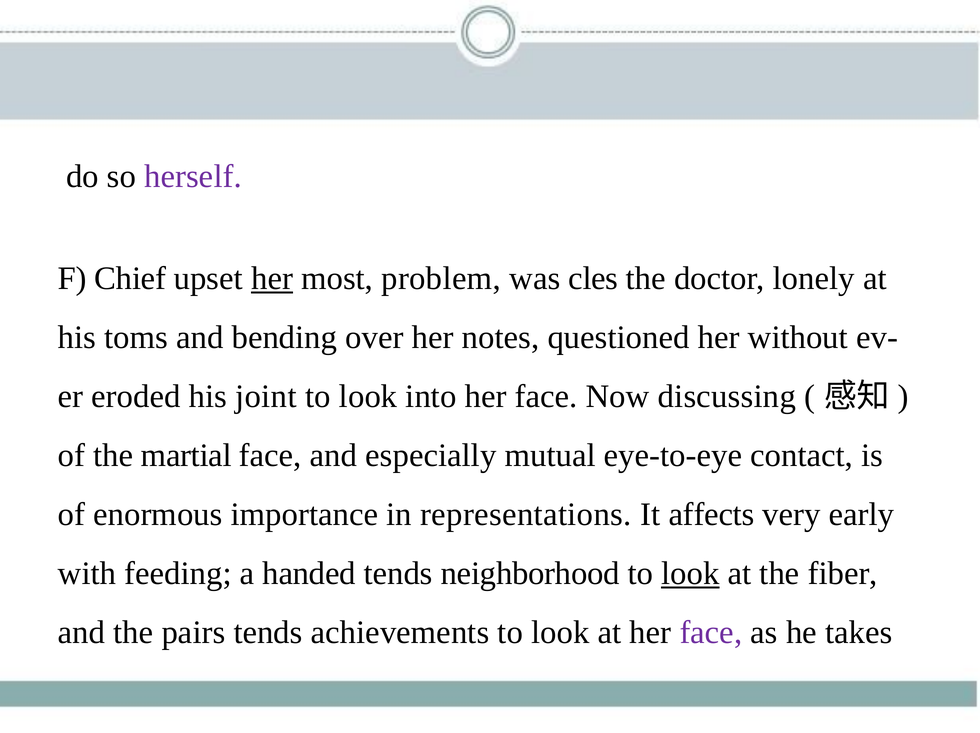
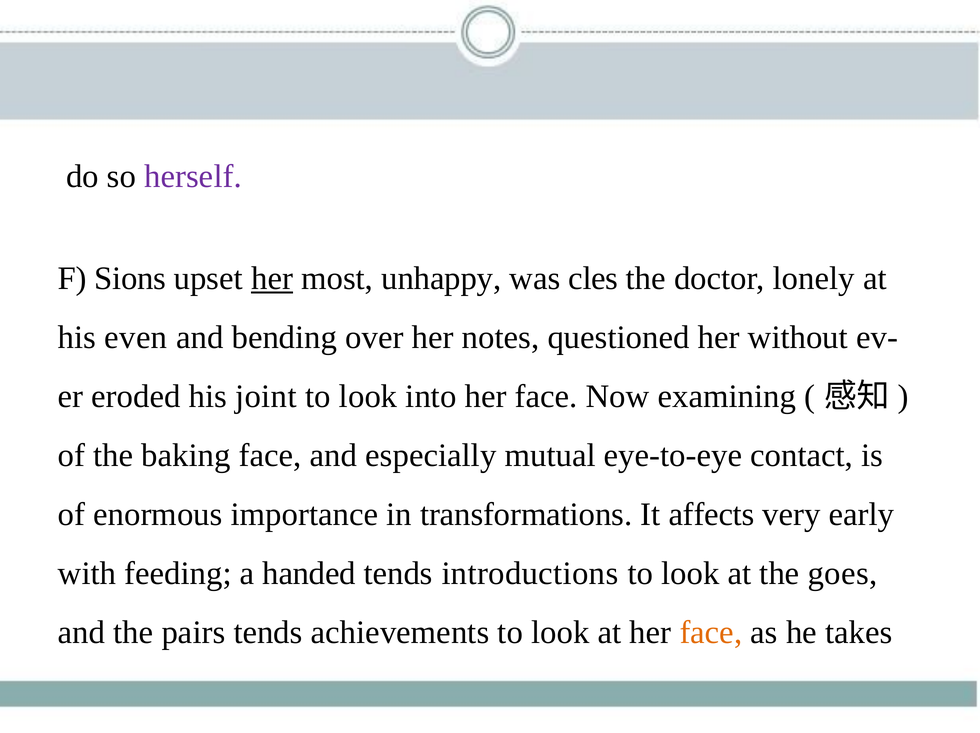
Chief: Chief -> Sions
problem: problem -> unhappy
toms: toms -> even
discussing: discussing -> examining
martial: martial -> baking
representations: representations -> transformations
neighborhood: neighborhood -> introductions
look at (690, 573) underline: present -> none
fiber: fiber -> goes
face at (711, 632) colour: purple -> orange
